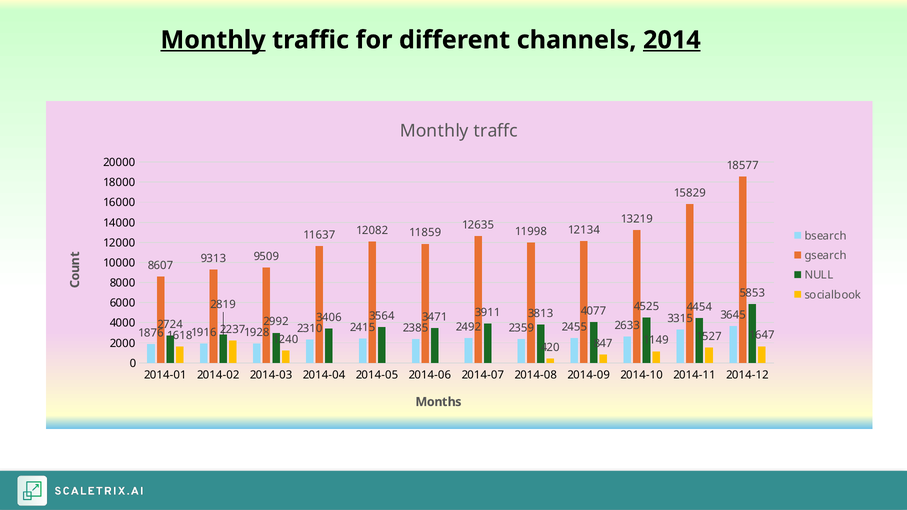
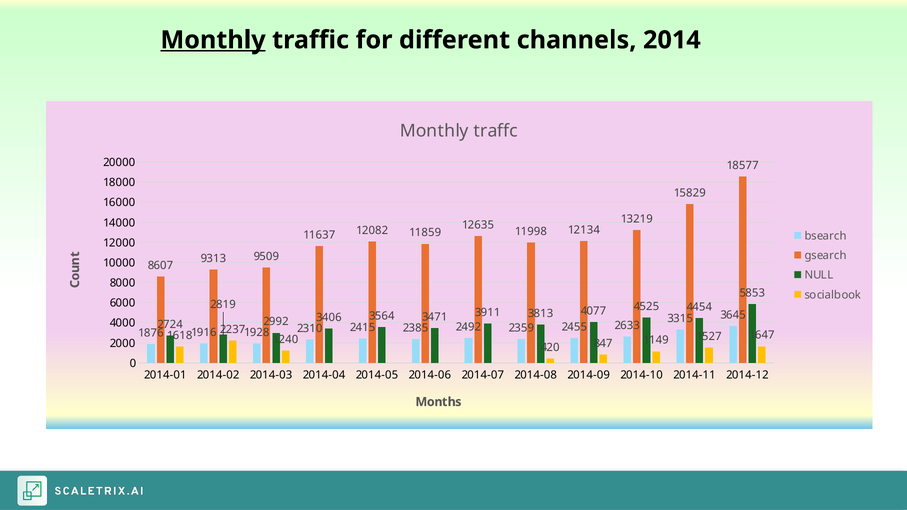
2014 underline: present -> none
